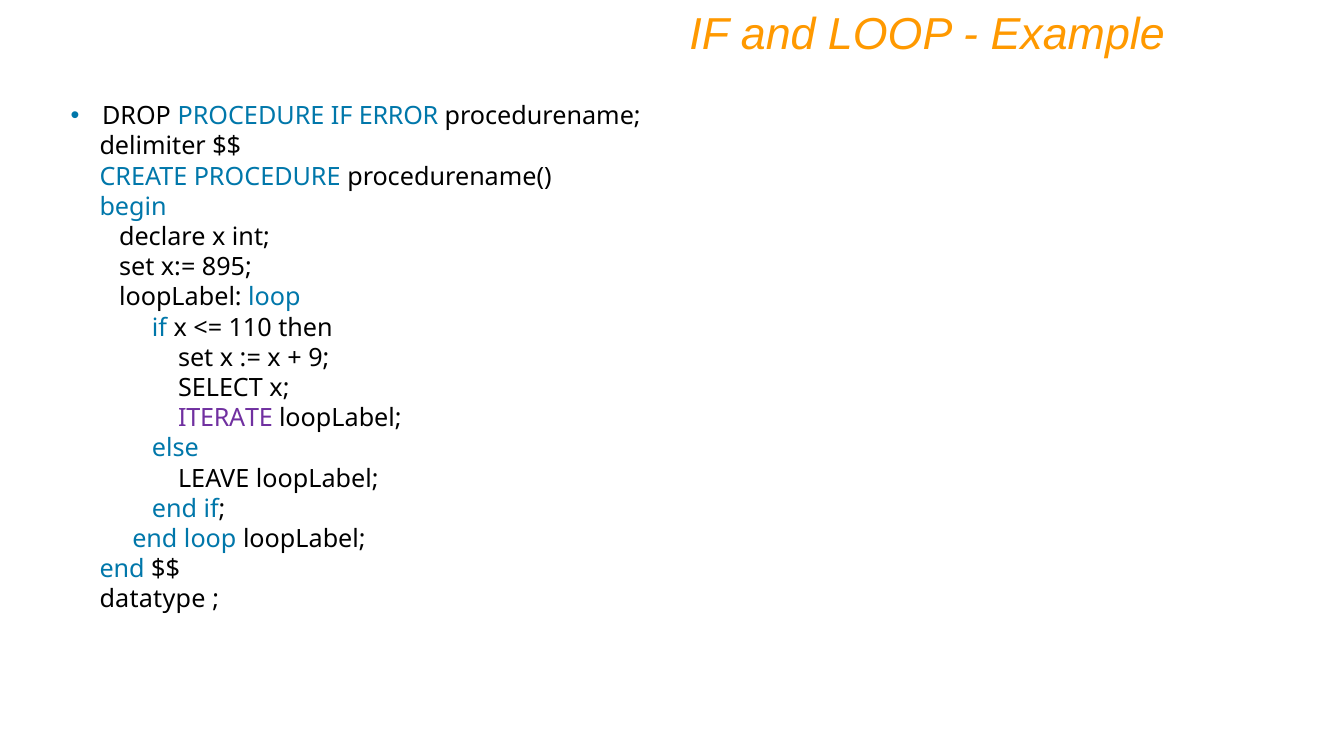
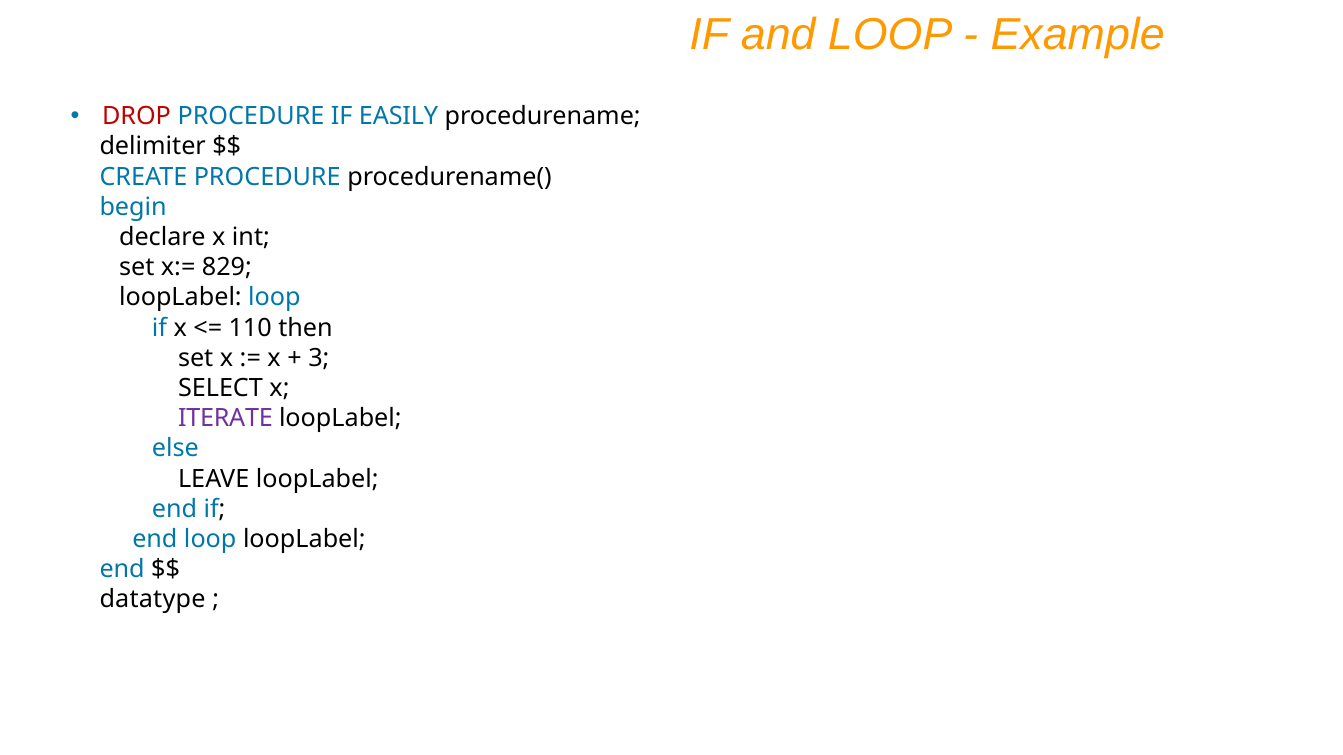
DROP colour: black -> red
ERROR: ERROR -> EASILY
895: 895 -> 829
9: 9 -> 3
